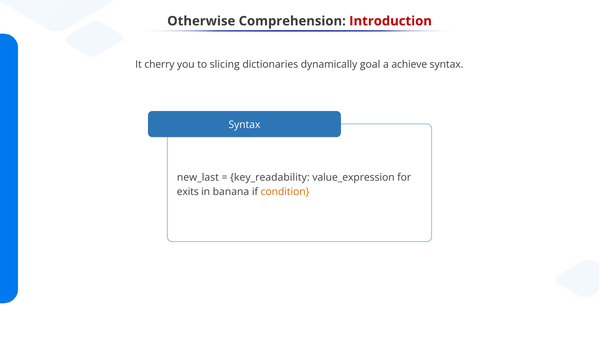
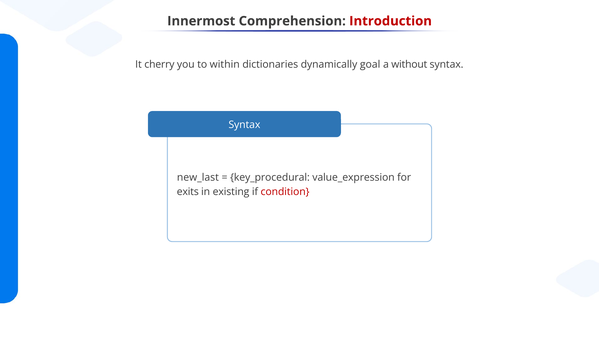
Otherwise: Otherwise -> Innermost
slicing: slicing -> within
achieve: achieve -> without
key_readability: key_readability -> key_procedural
banana: banana -> existing
condition colour: orange -> red
